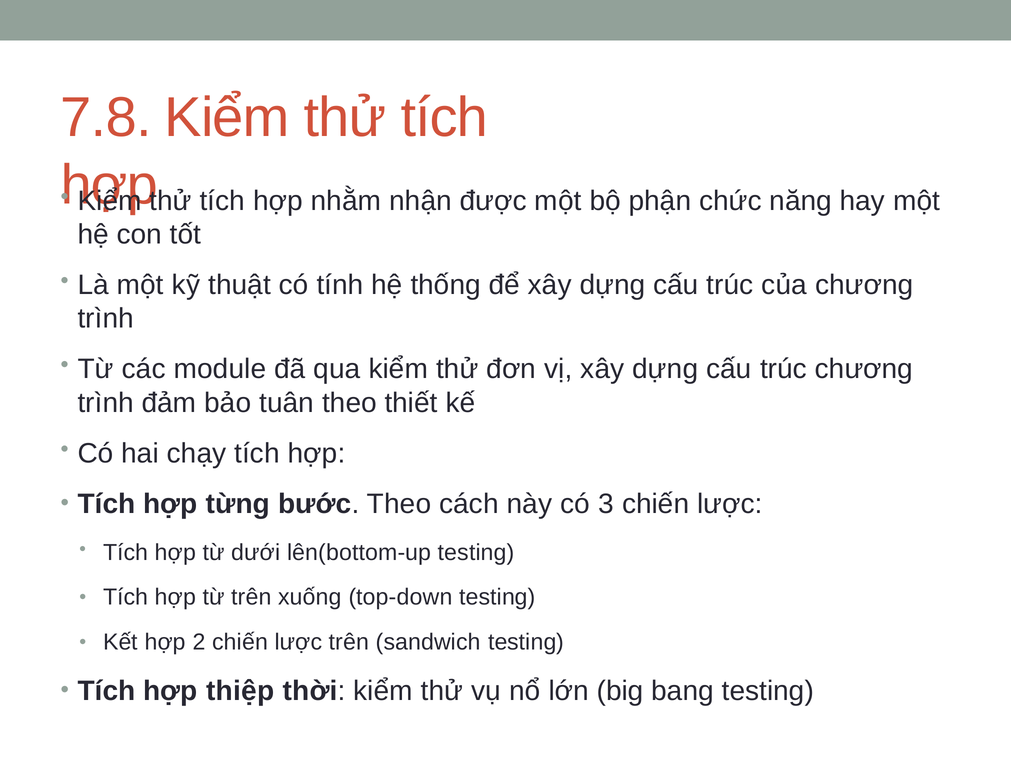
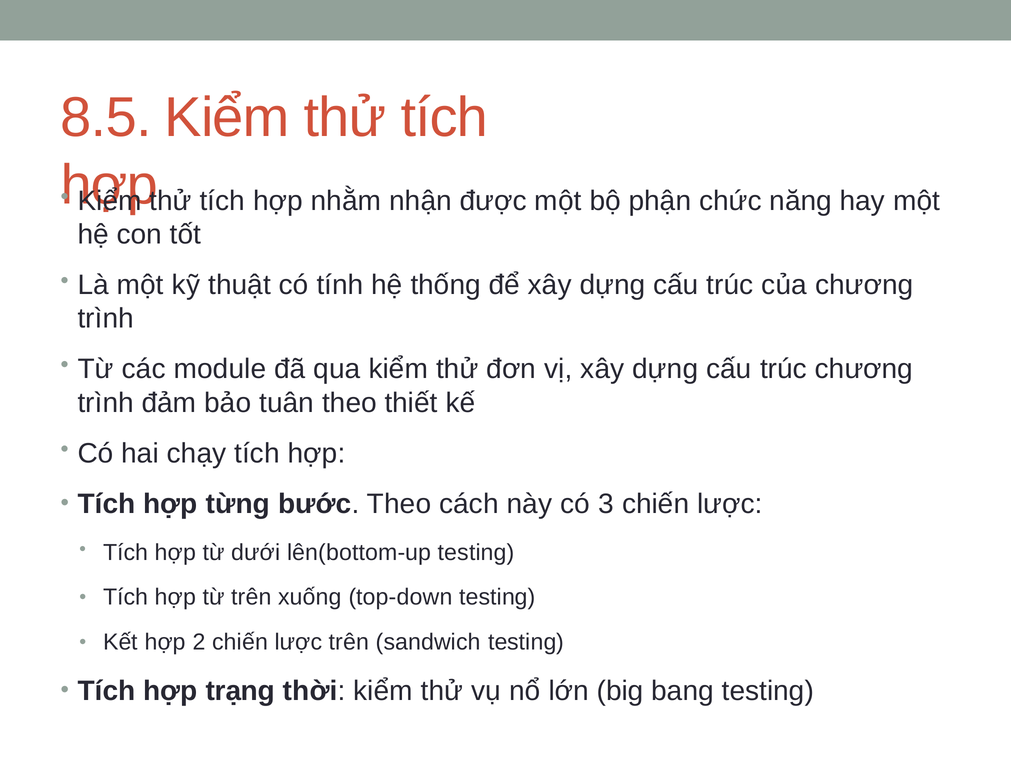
7.8: 7.8 -> 8.5
thiệp: thiệp -> trạng
